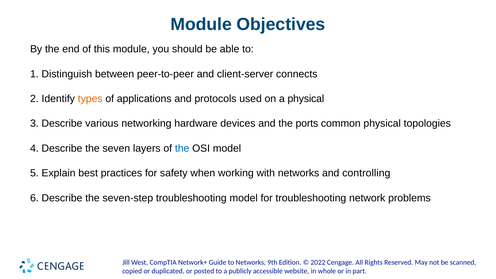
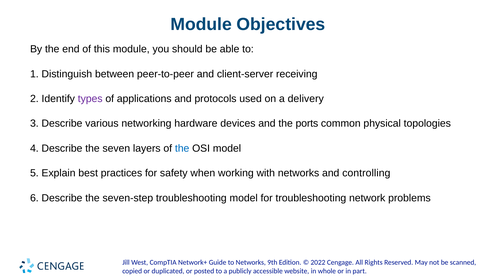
connects: connects -> receiving
types colour: orange -> purple
a physical: physical -> delivery
